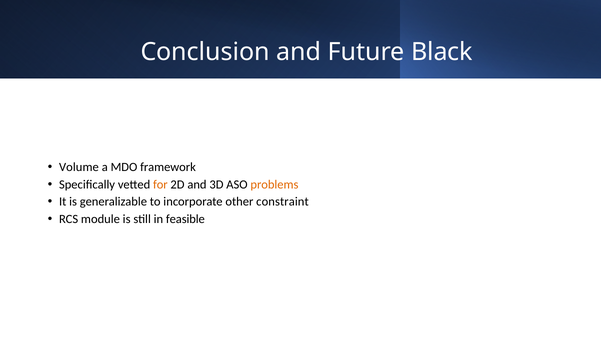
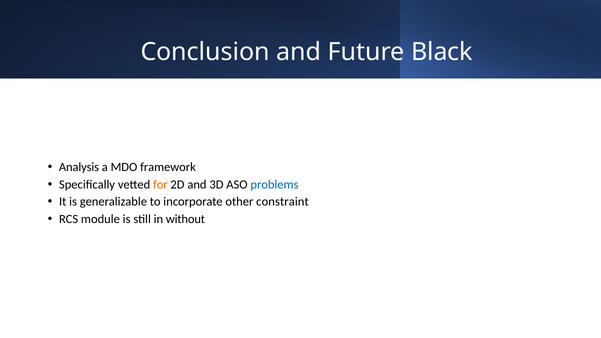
Volume: Volume -> Analysis
problems colour: orange -> blue
feasible: feasible -> without
